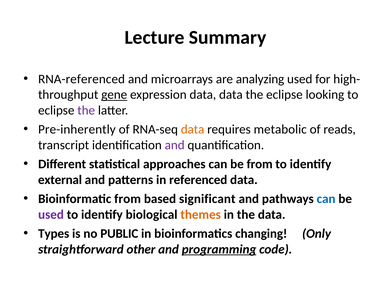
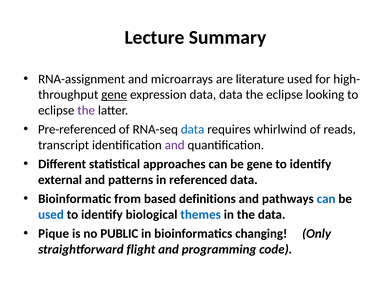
RNA-referenced: RNA-referenced -> RNA-assignment
analyzing: analyzing -> literature
Pre-inherently: Pre-inherently -> Pre-referenced
data at (193, 130) colour: orange -> blue
metabolic: metabolic -> whirlwind
be from: from -> gene
significant: significant -> definitions
used at (51, 215) colour: purple -> blue
themes colour: orange -> blue
Types: Types -> Pique
other: other -> flight
programming underline: present -> none
